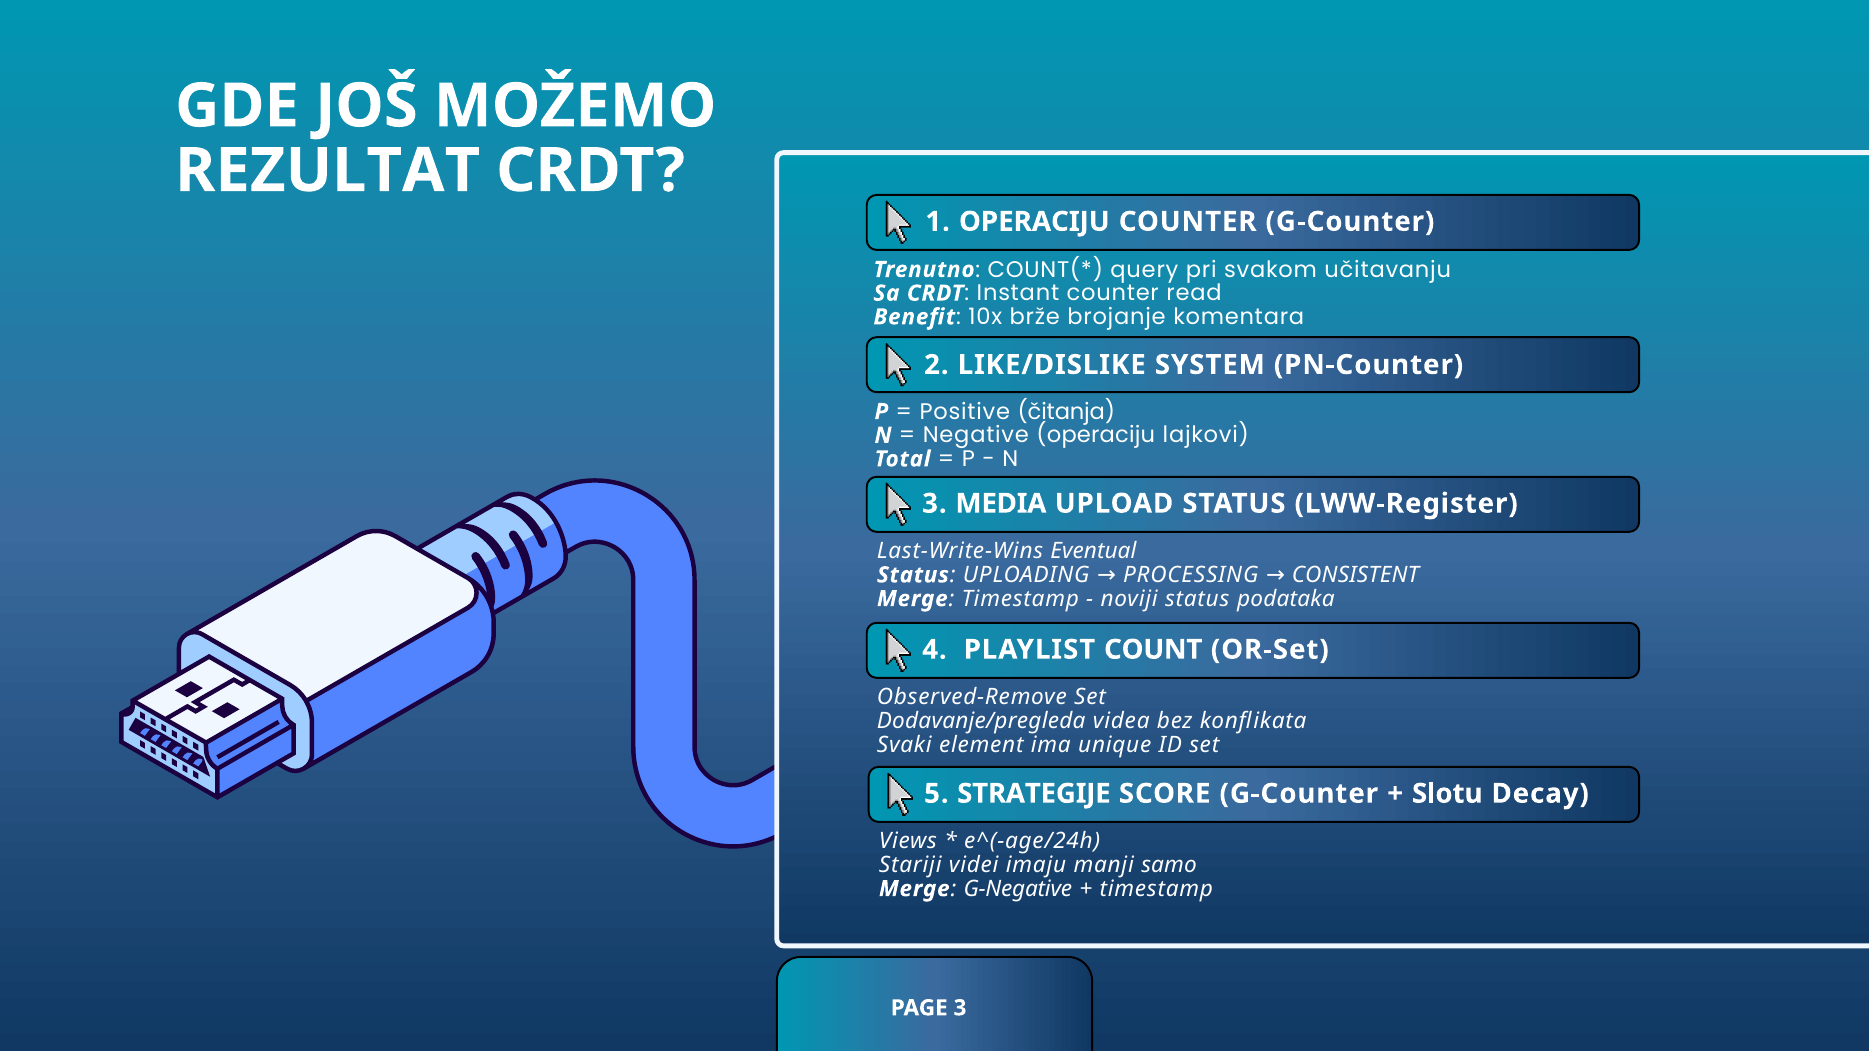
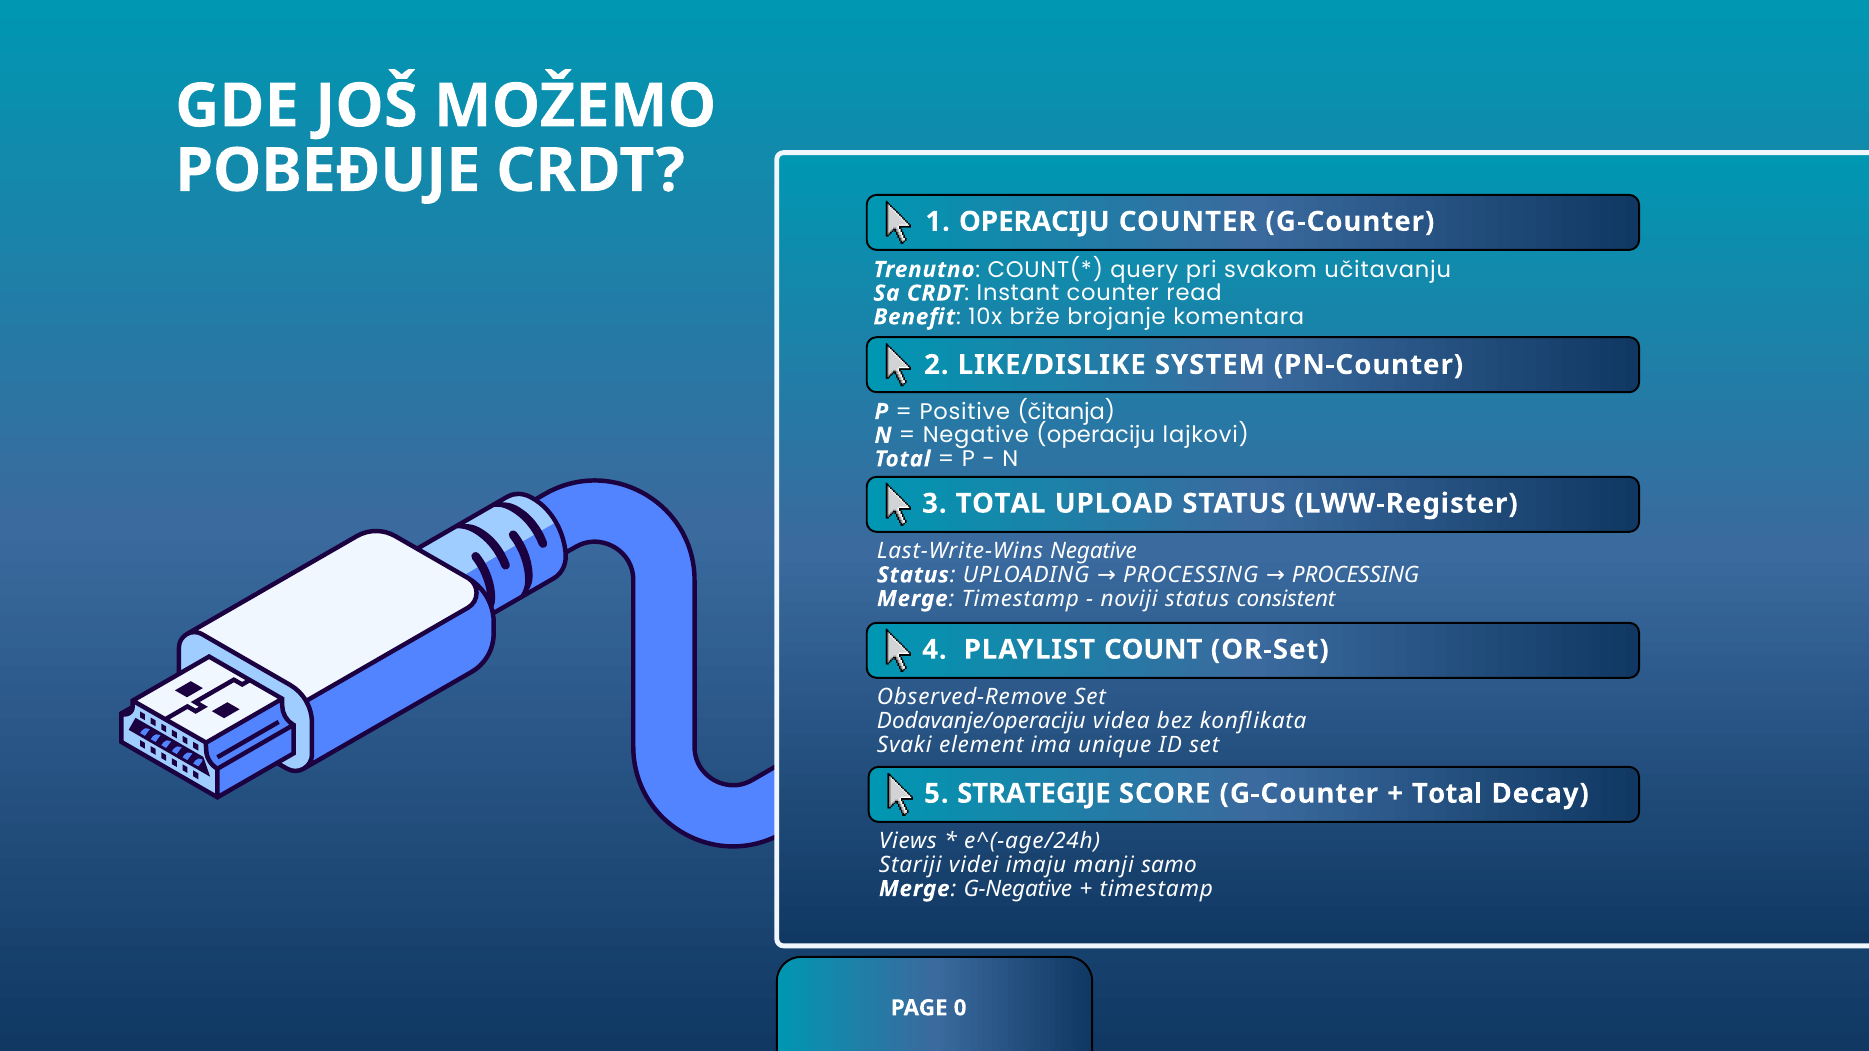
REZULTAT: REZULTAT -> POBEĐUJE
3 MEDIA: MEDIA -> TOTAL
Last-Write-Wins Eventual: Eventual -> Negative
PROCESSING CONSISTENT: CONSISTENT -> PROCESSING
podataka: podataka -> consistent
Dodavanje/pregleda: Dodavanje/pregleda -> Dodavanje/operaciju
Slotu at (1447, 794): Slotu -> Total
PAGE 3: 3 -> 0
